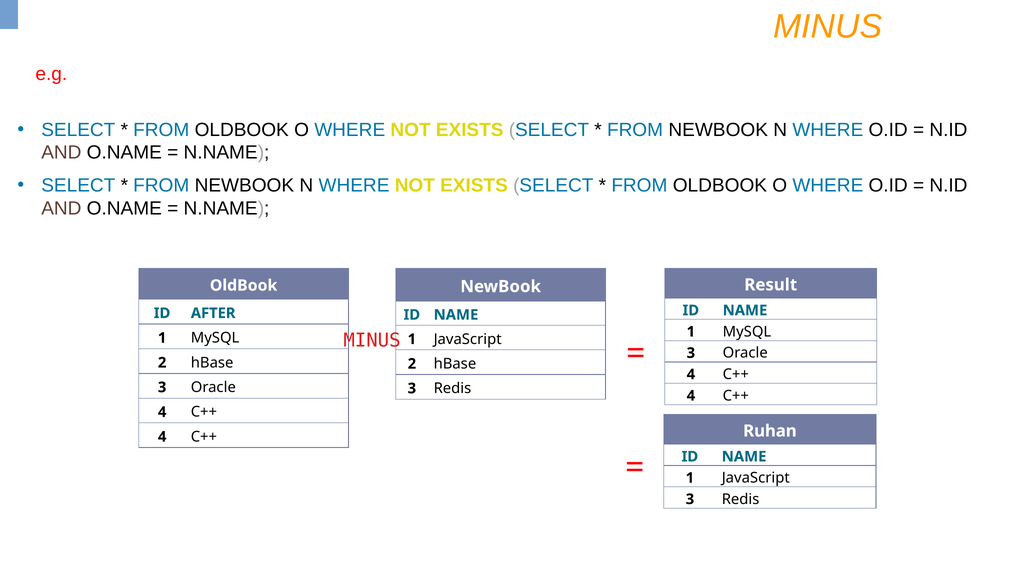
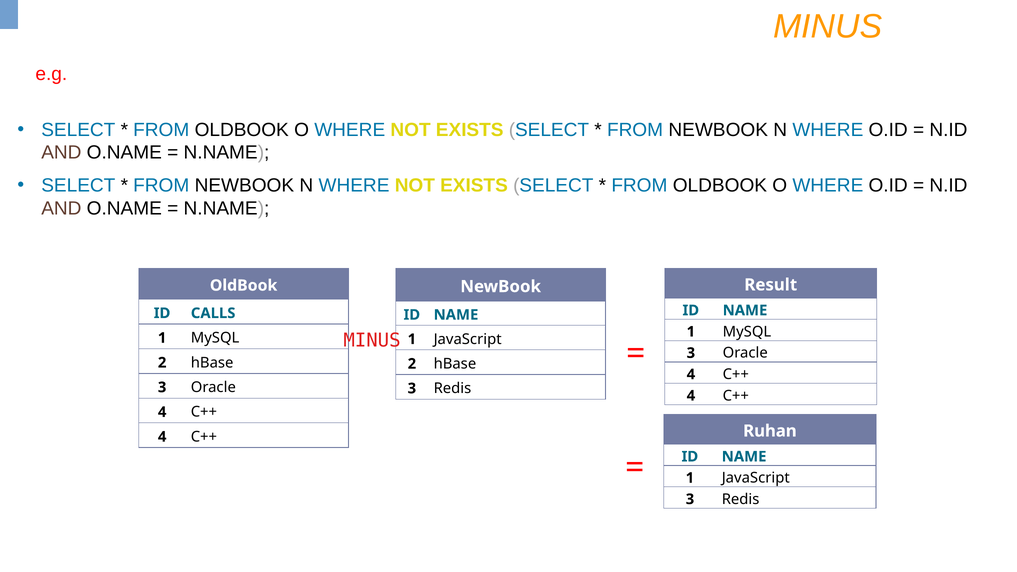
AFTER: AFTER -> CALLS
